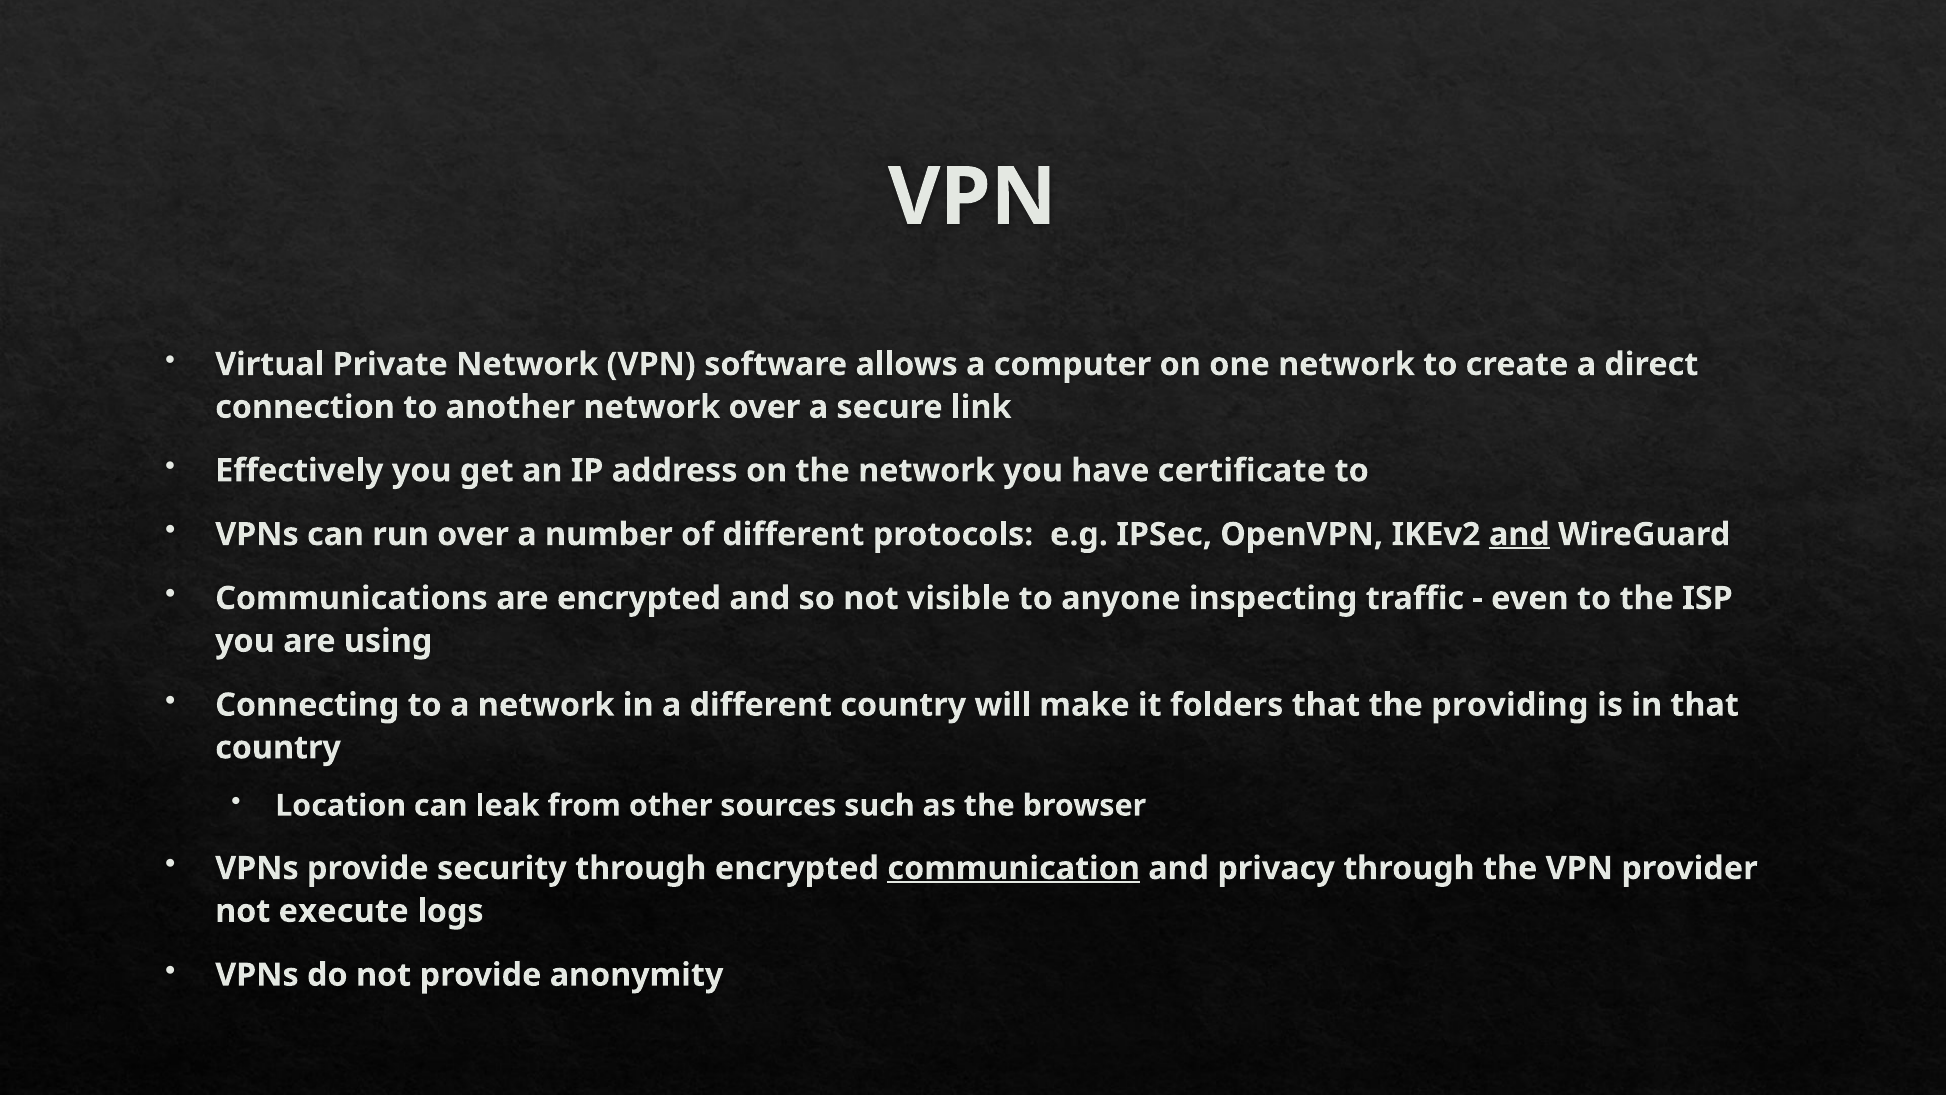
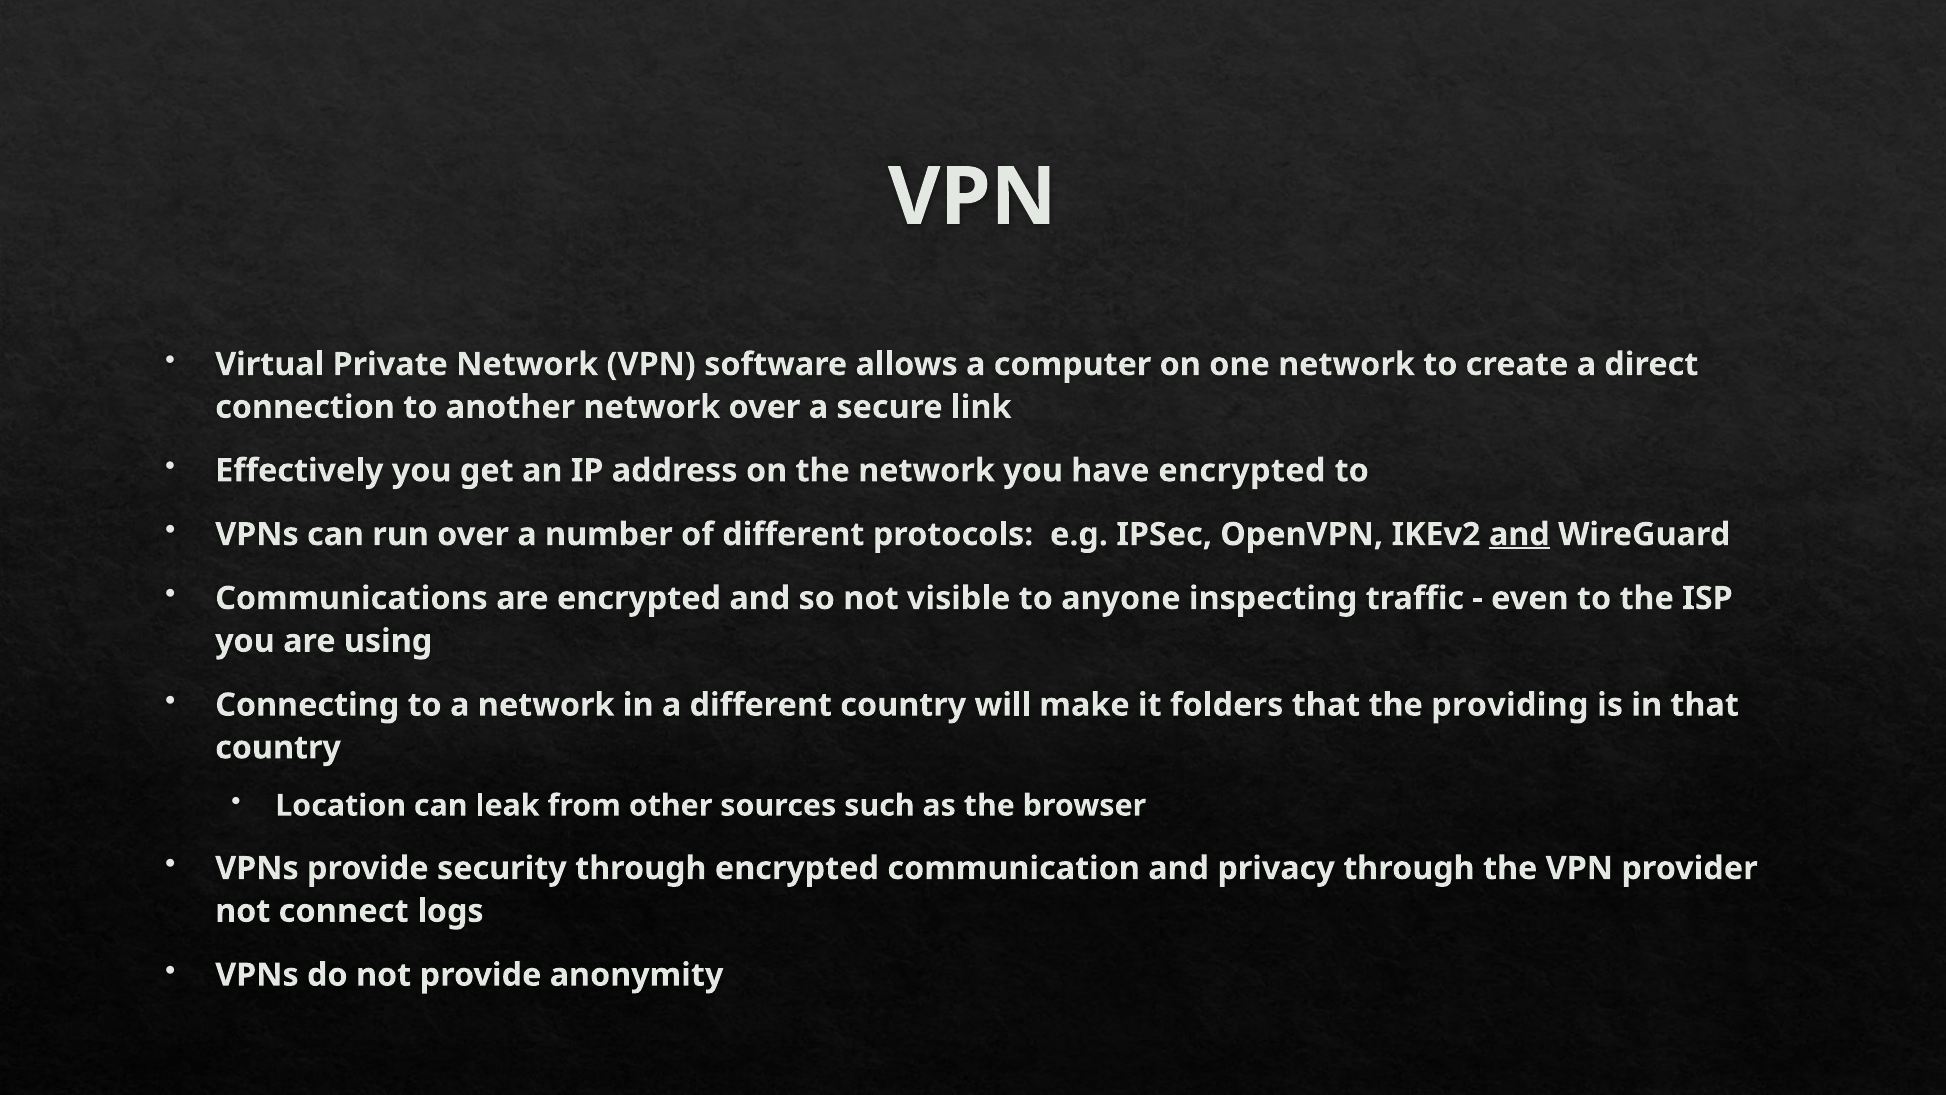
have certificate: certificate -> encrypted
communication underline: present -> none
execute: execute -> connect
